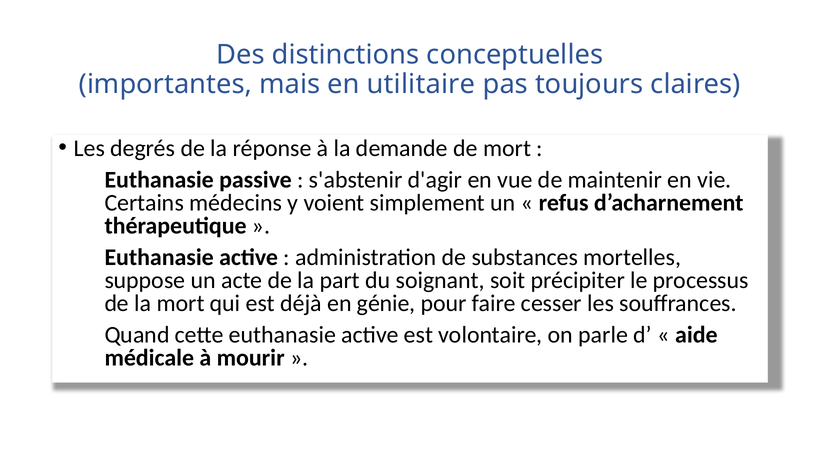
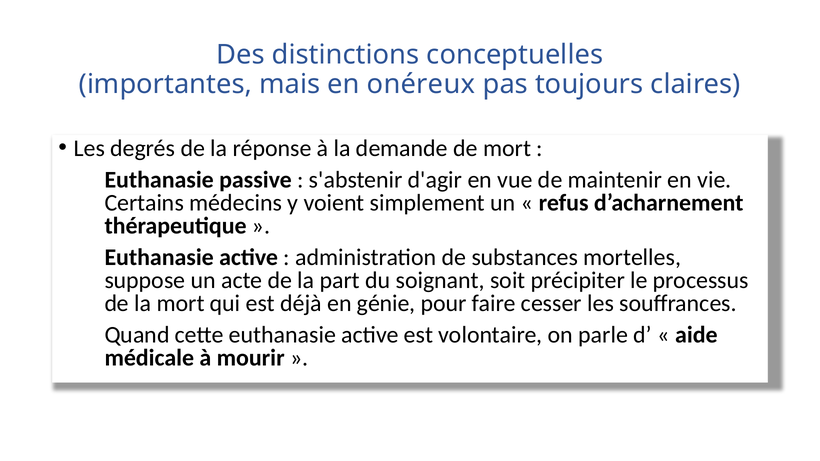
utilitaire: utilitaire -> onéreux
